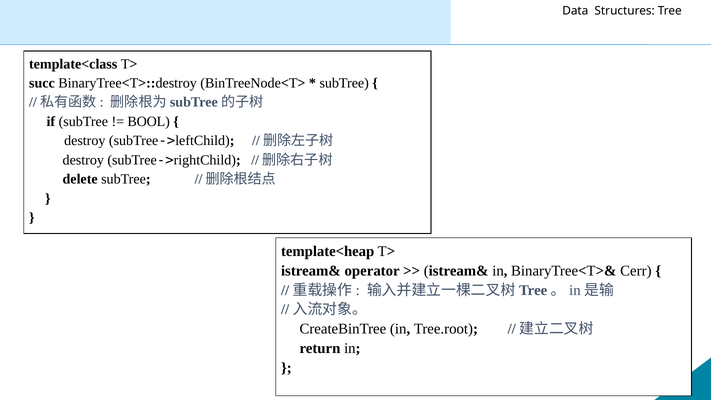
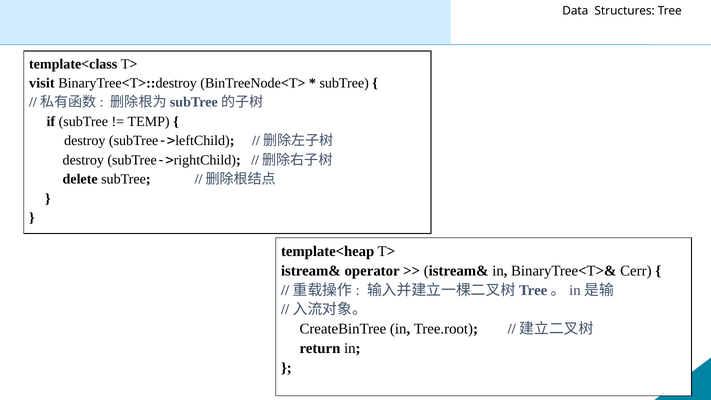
succ: succ -> visit
BOOL: BOOL -> TEMP
